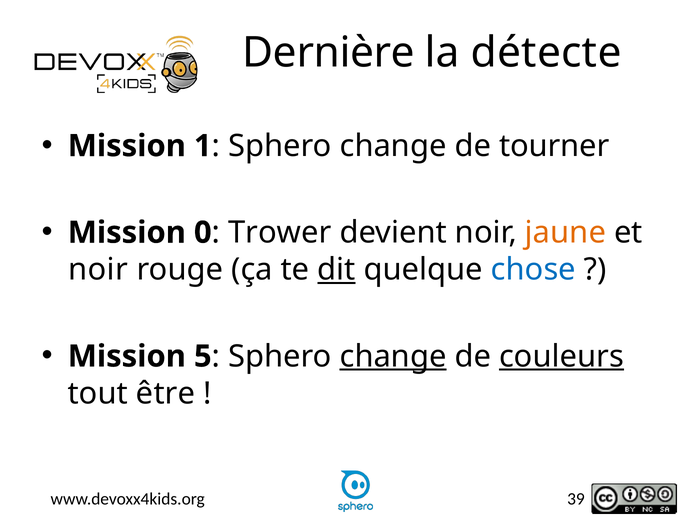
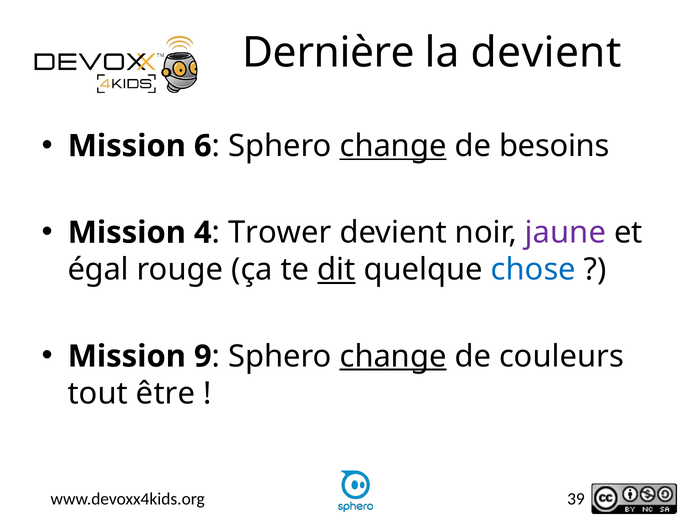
la détecte: détecte -> devient
1: 1 -> 6
change at (393, 146) underline: none -> present
tourner: tourner -> besoins
0: 0 -> 4
jaune colour: orange -> purple
noir at (98, 270): noir -> égal
5: 5 -> 9
couleurs underline: present -> none
